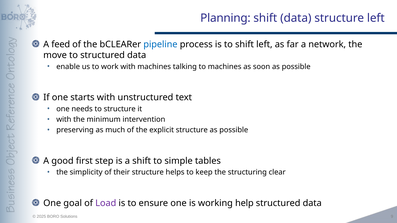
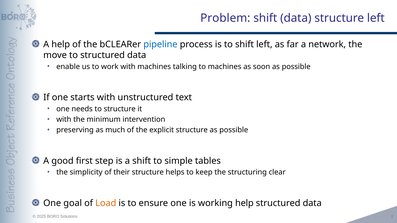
Planning: Planning -> Problem
A feed: feed -> help
Load colour: purple -> orange
